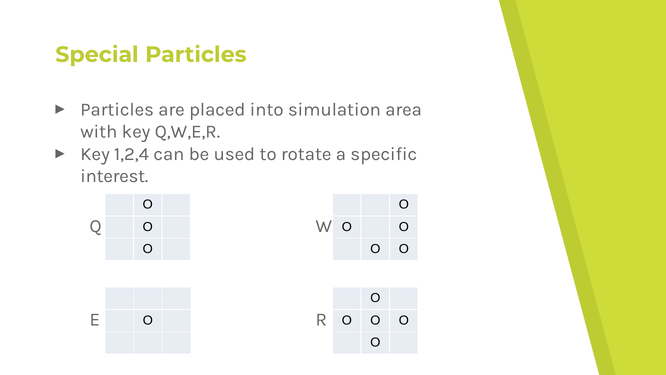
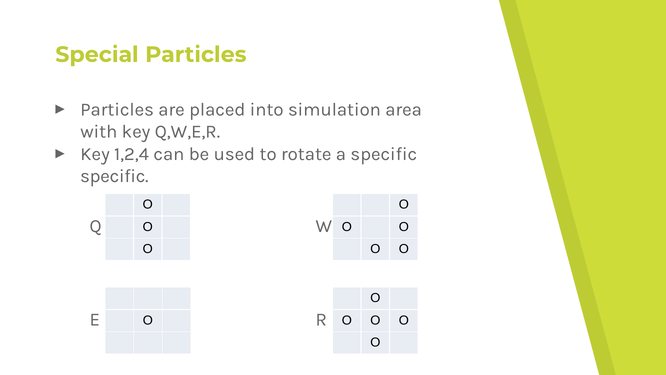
interest at (114, 176): interest -> specific
